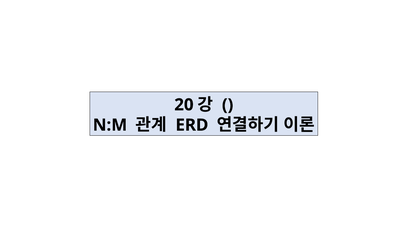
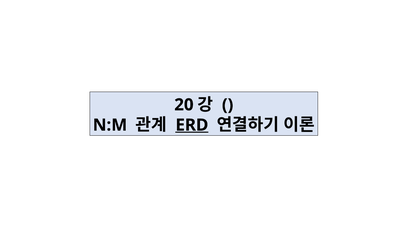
ERD underline: none -> present
